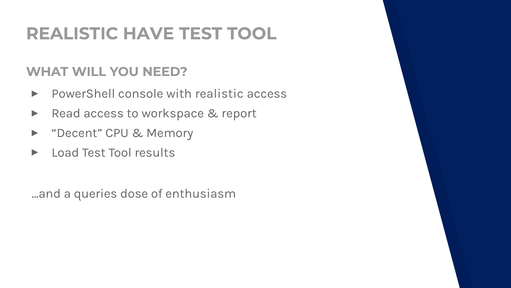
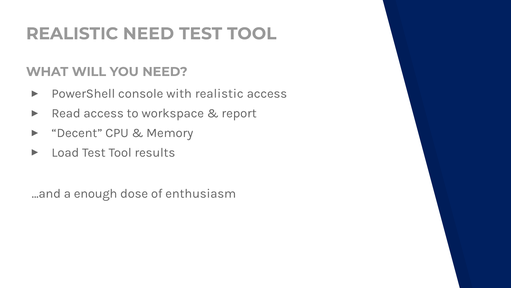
REALISTIC HAVE: HAVE -> NEED
queries: queries -> enough
